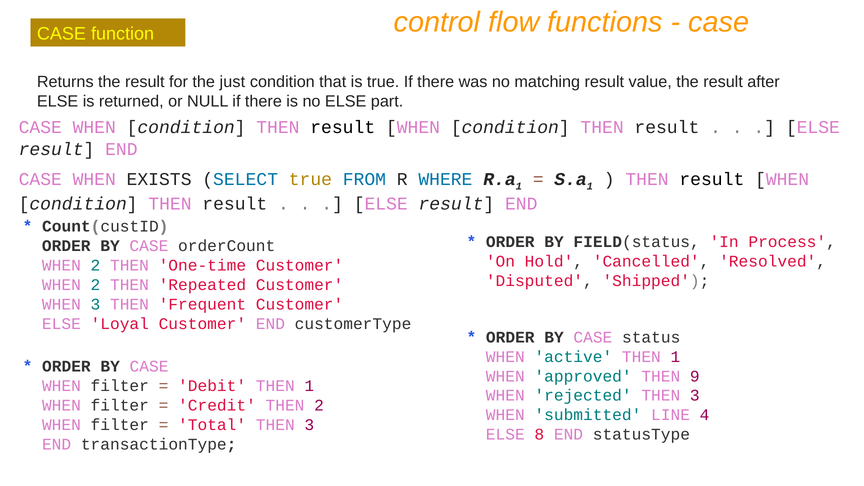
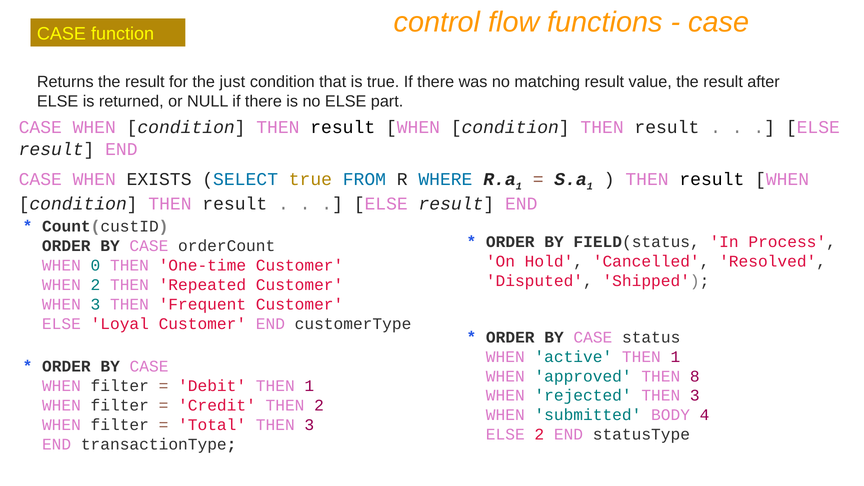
2 at (95, 265): 2 -> 0
9: 9 -> 8
LINE: LINE -> BODY
ELSE 8: 8 -> 2
